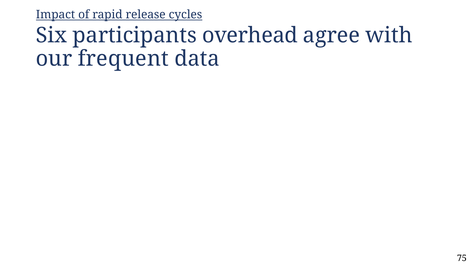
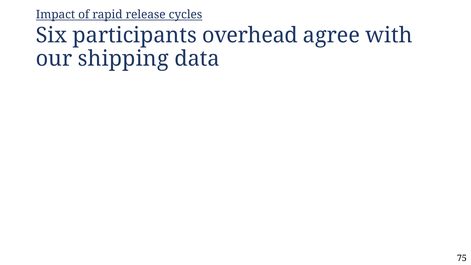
frequent: frequent -> shipping
